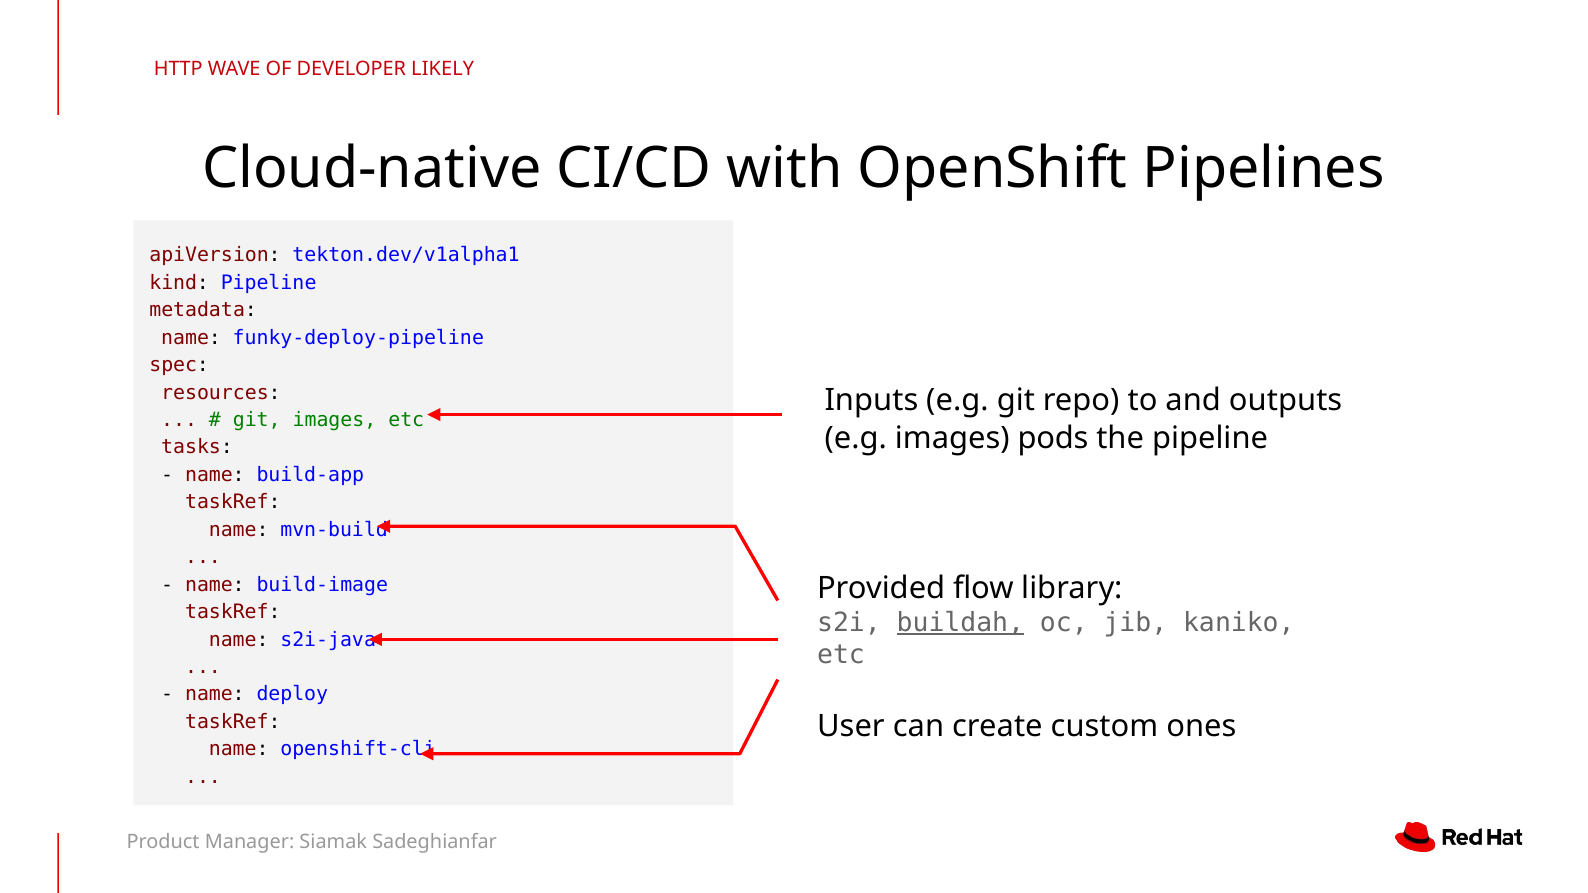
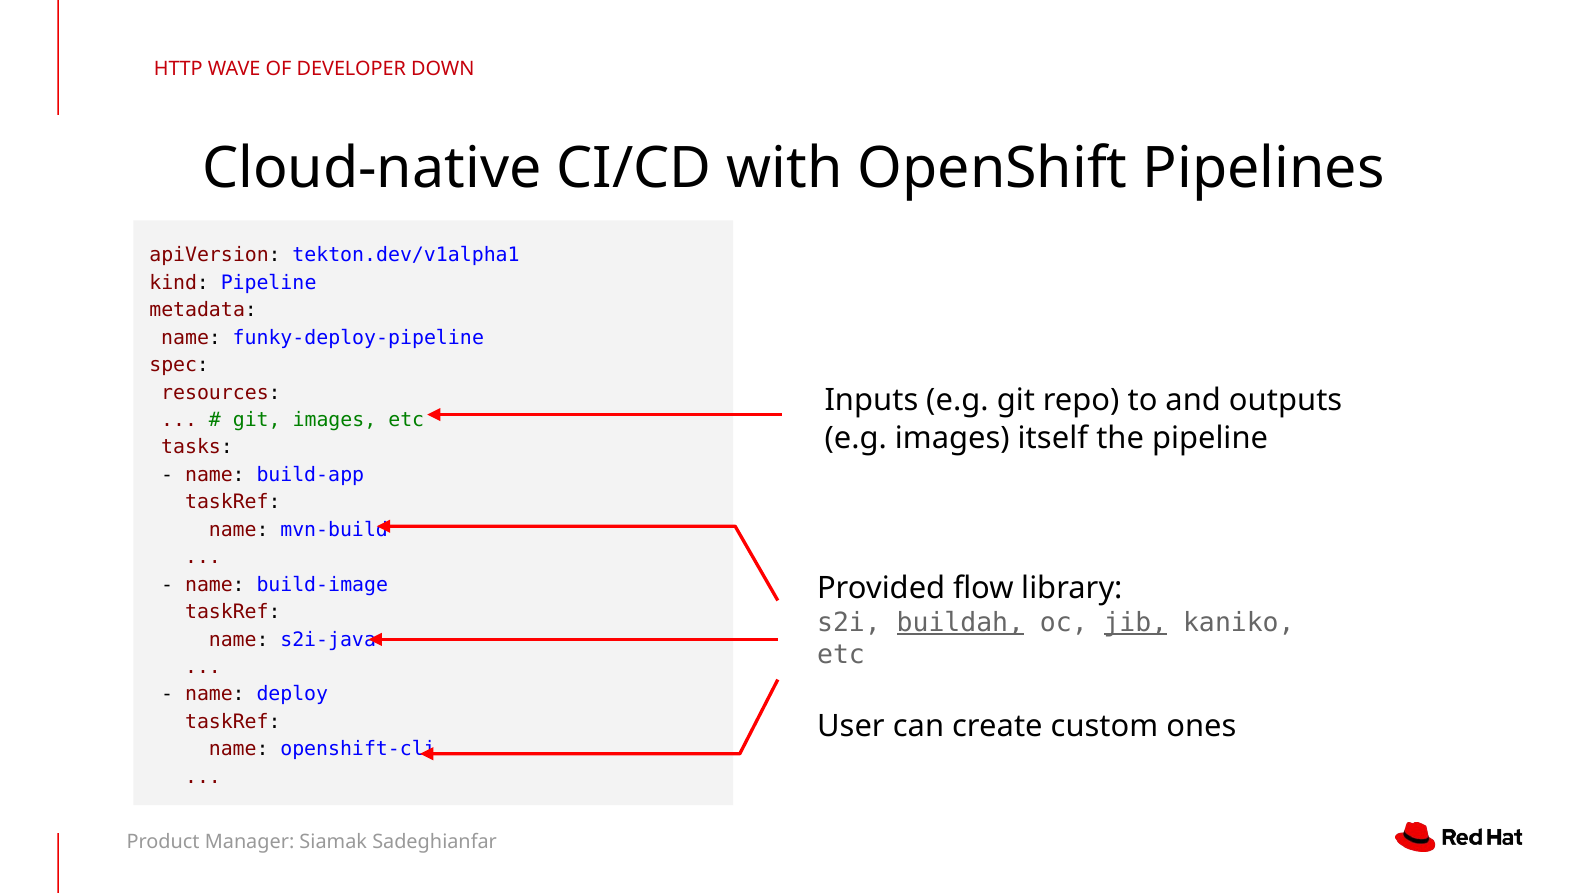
LIKELY: LIKELY -> DOWN
pods: pods -> itself
jib underline: none -> present
